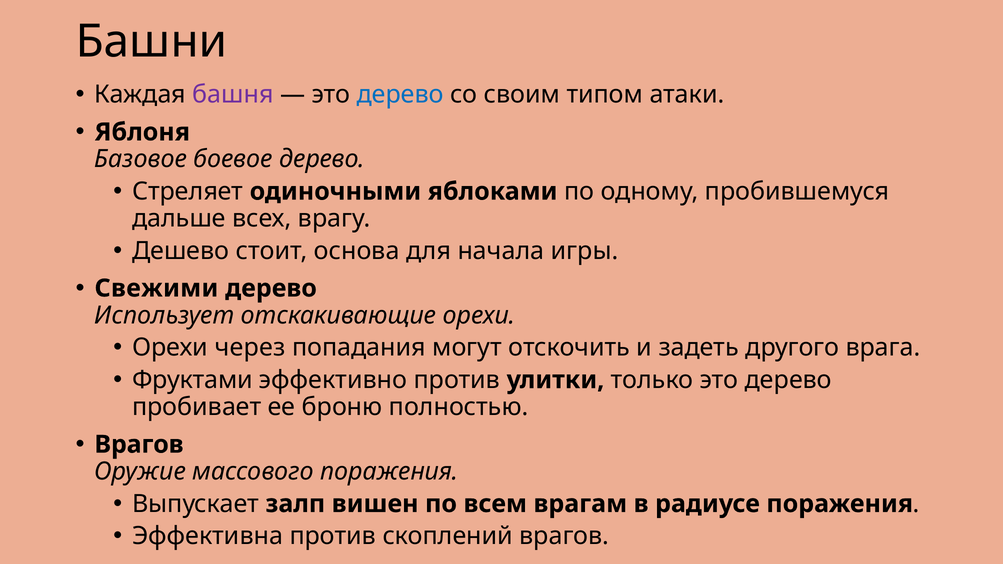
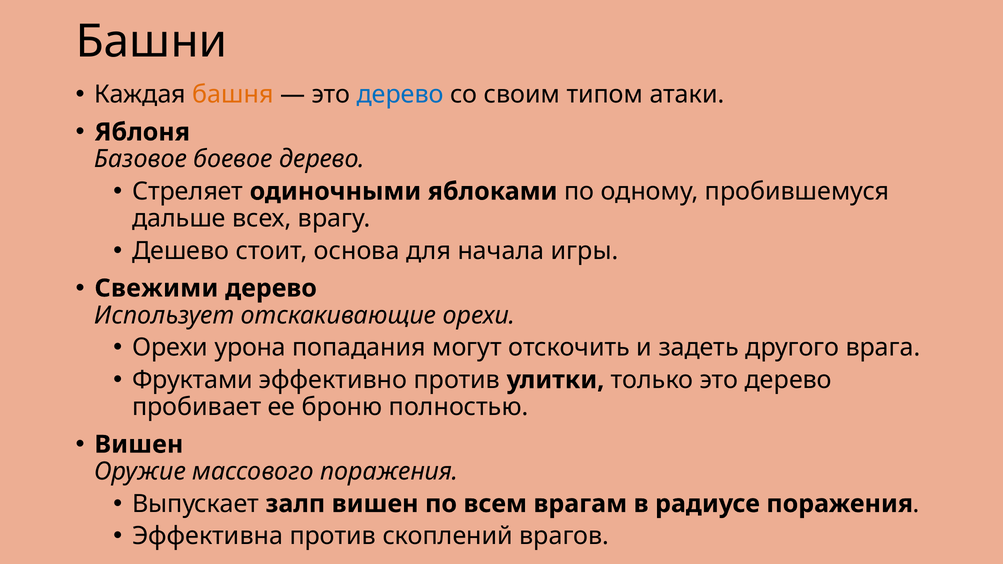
башня colour: purple -> orange
через: через -> урона
Врагов at (139, 445): Врагов -> Вишен
